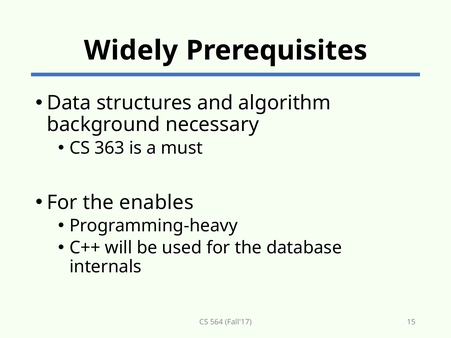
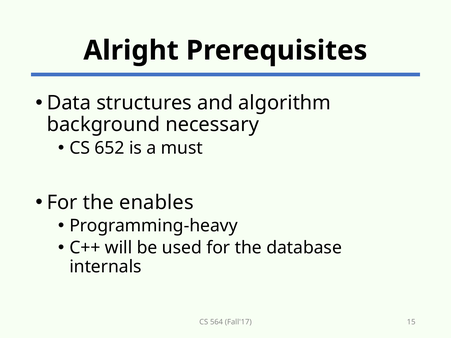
Widely: Widely -> Alright
363: 363 -> 652
